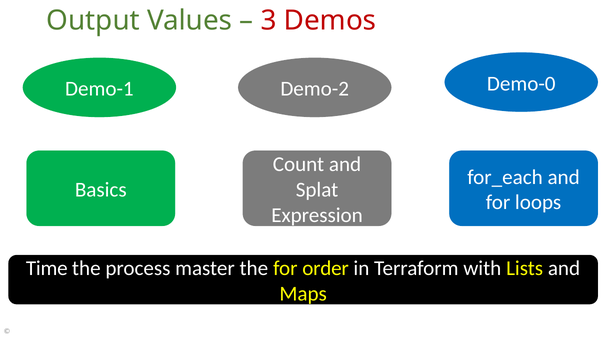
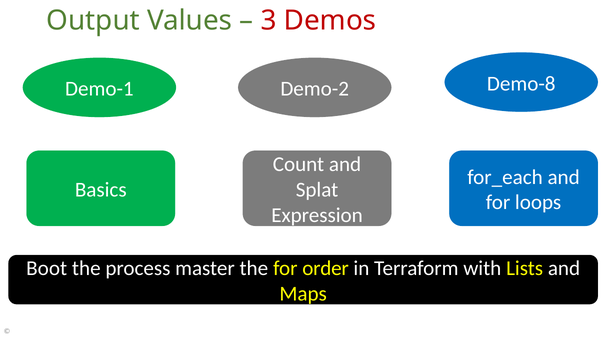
Demo-0: Demo-0 -> Demo-8
Time: Time -> Boot
